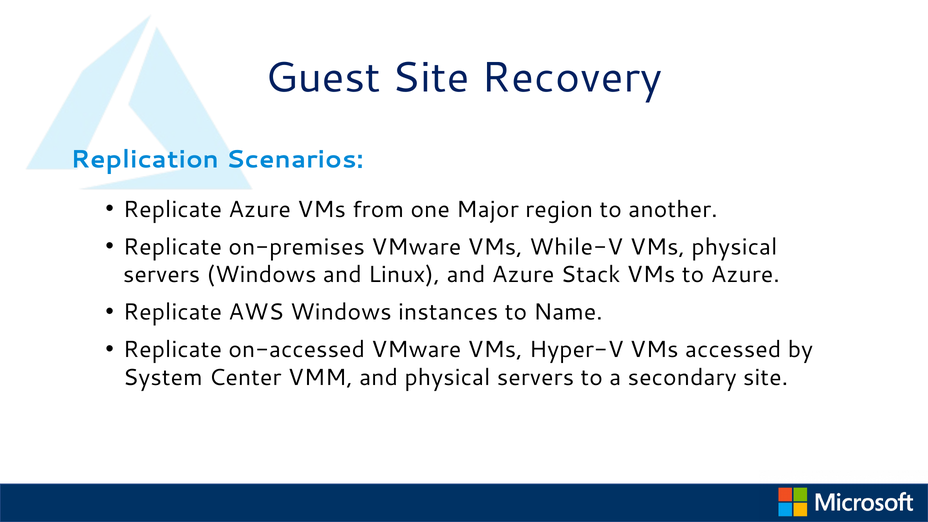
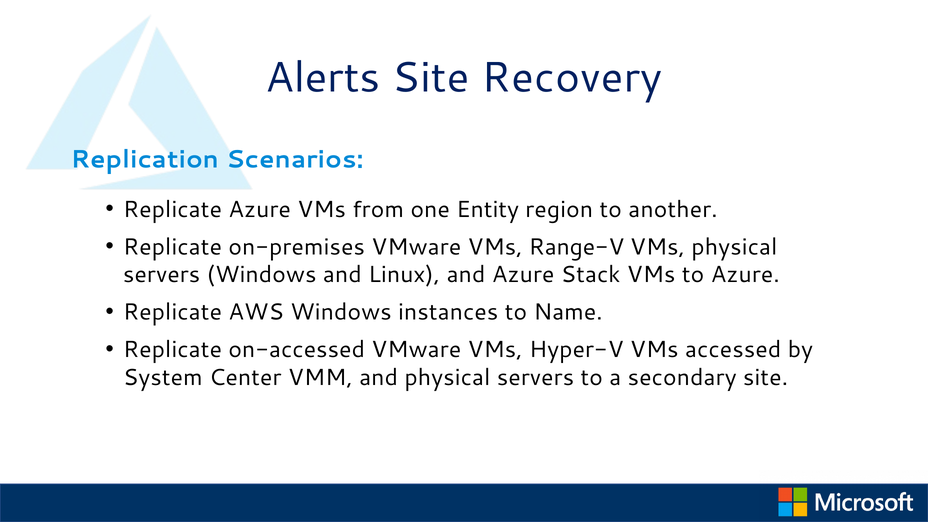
Guest: Guest -> Alerts
Major: Major -> Entity
While-V: While-V -> Range-V
